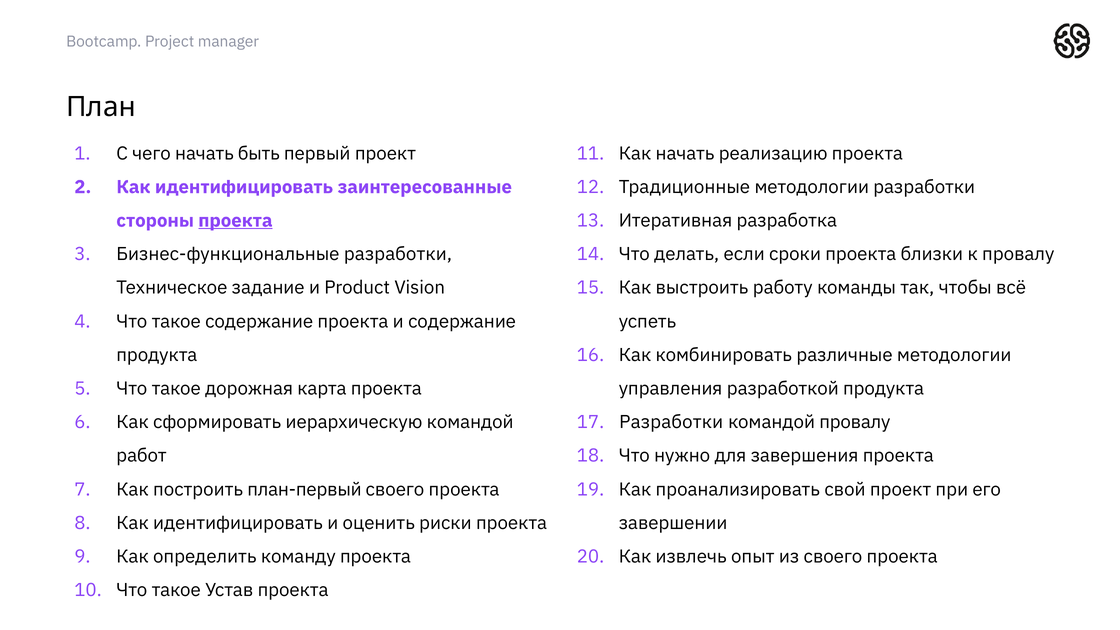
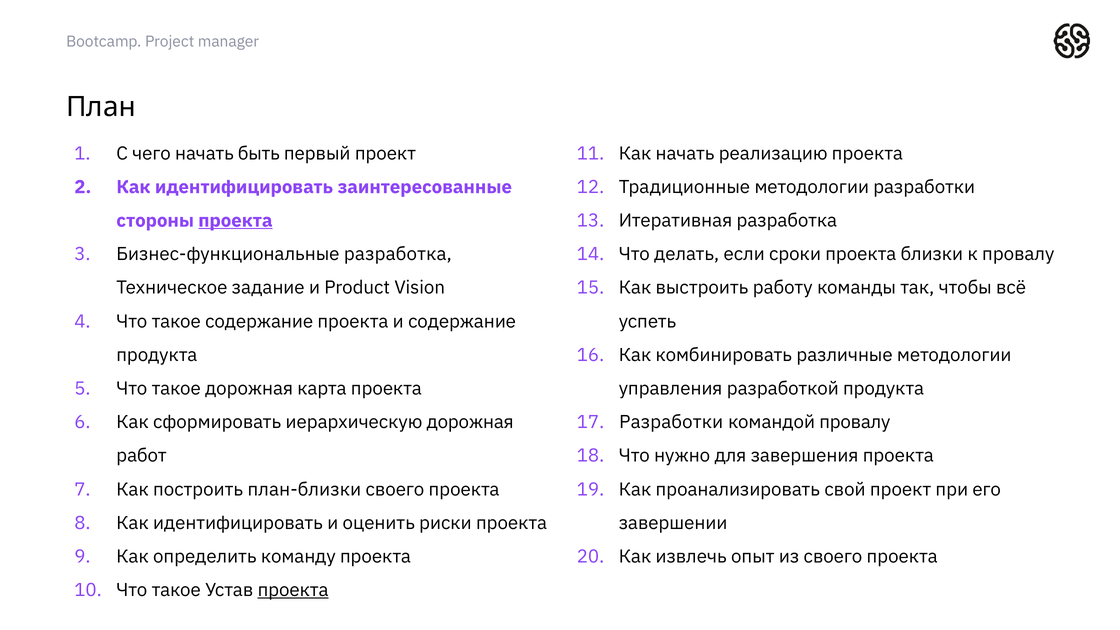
Бизнес-функциональные разработки: разработки -> разработка
иерархическую командой: командой -> дорожная
план-первый: план-первый -> план-близки
проекта at (293, 590) underline: none -> present
